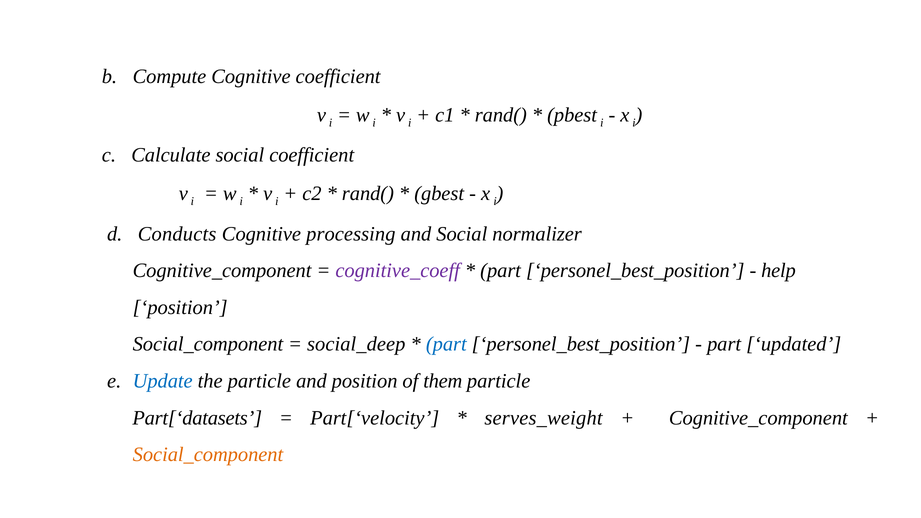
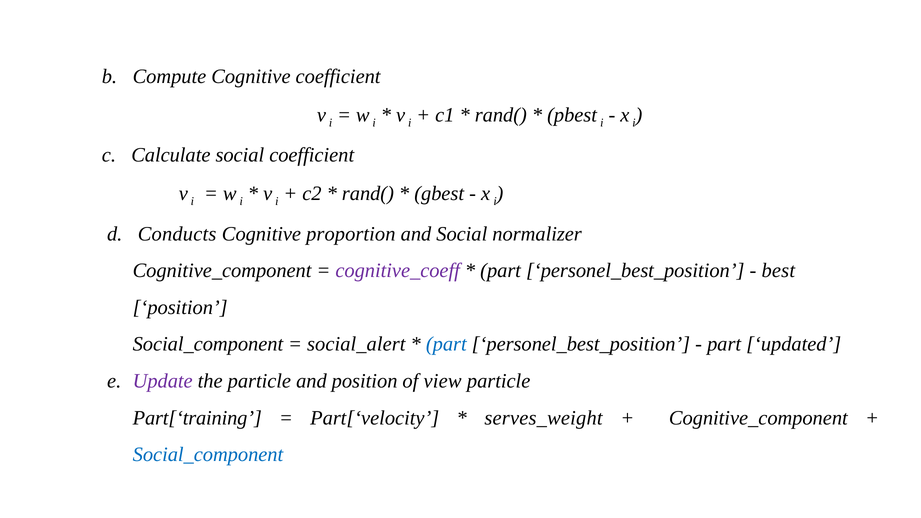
processing: processing -> proportion
help: help -> best
social_deep: social_deep -> social_alert
Update colour: blue -> purple
them: them -> view
Part[‘datasets: Part[‘datasets -> Part[‘training
Social_component at (208, 455) colour: orange -> blue
